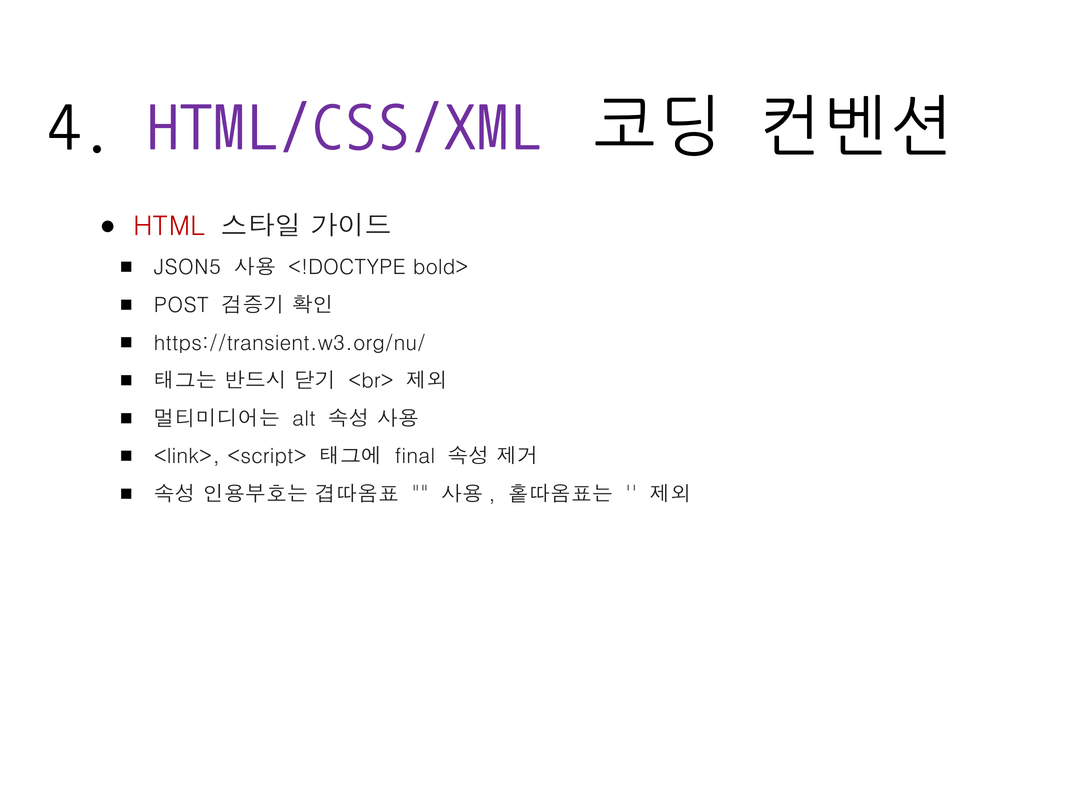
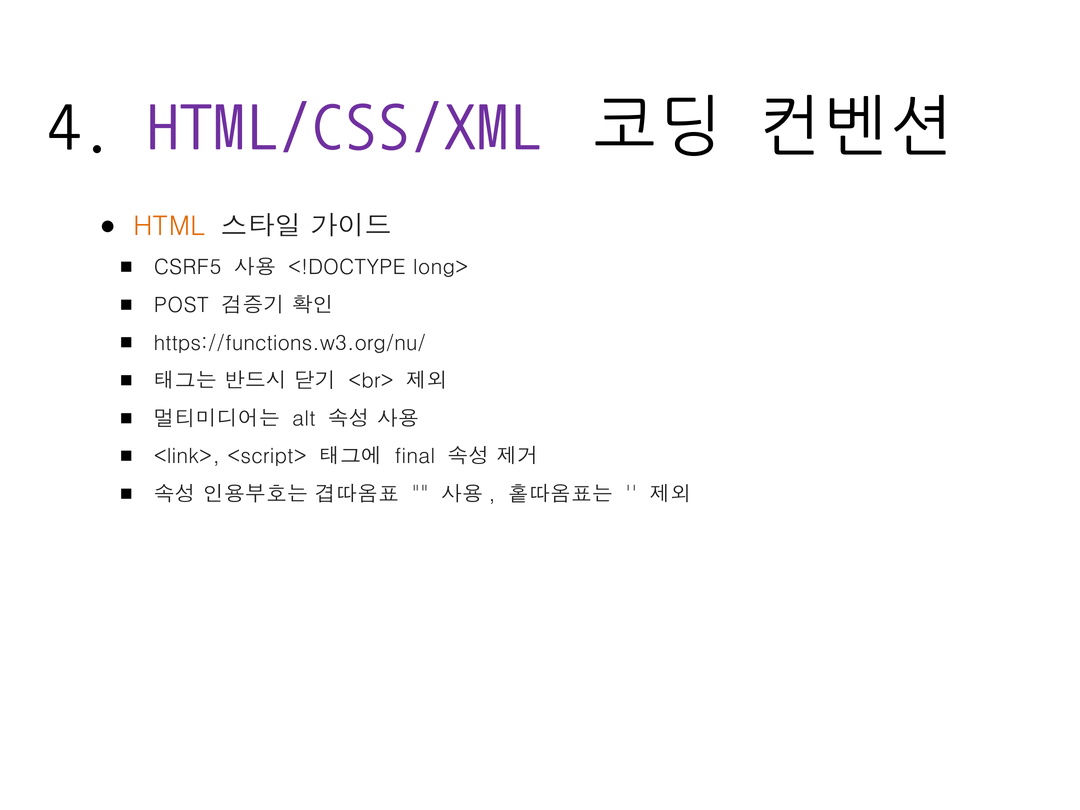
HTML colour: red -> orange
JSON5: JSON5 -> CSRF5
bold>: bold> -> long>
https://transient.w3.org/nu/: https://transient.w3.org/nu/ -> https://functions.w3.org/nu/
